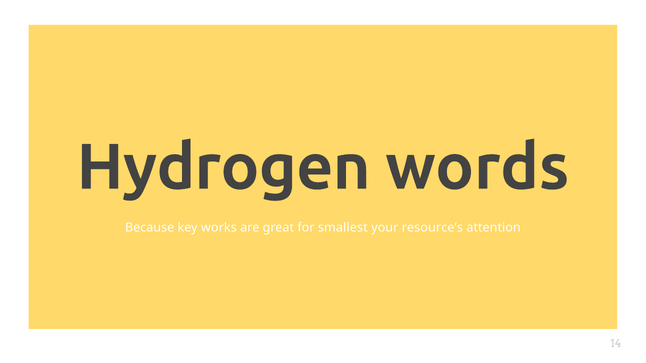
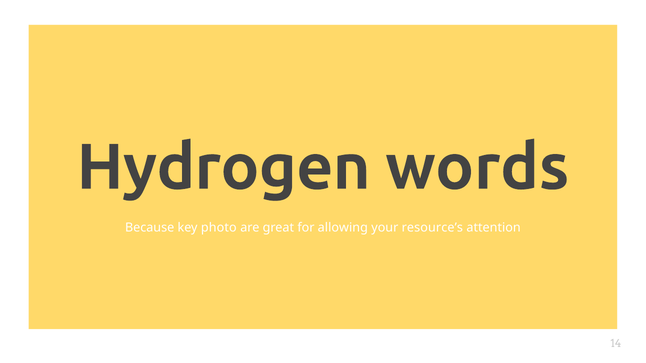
works: works -> photo
smallest: smallest -> allowing
